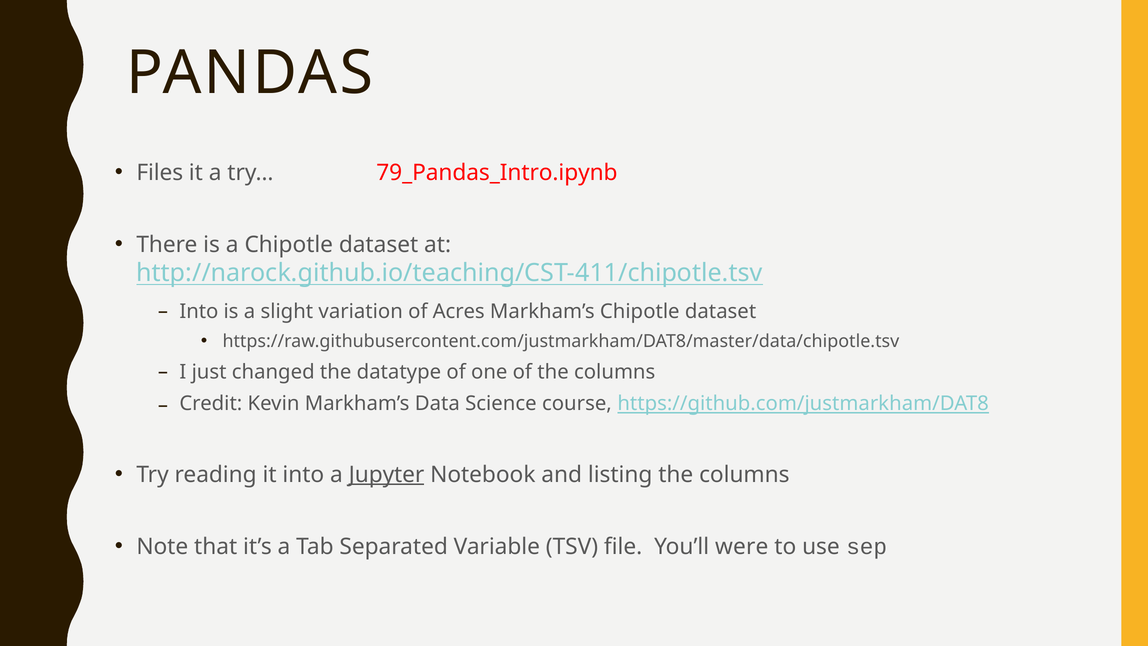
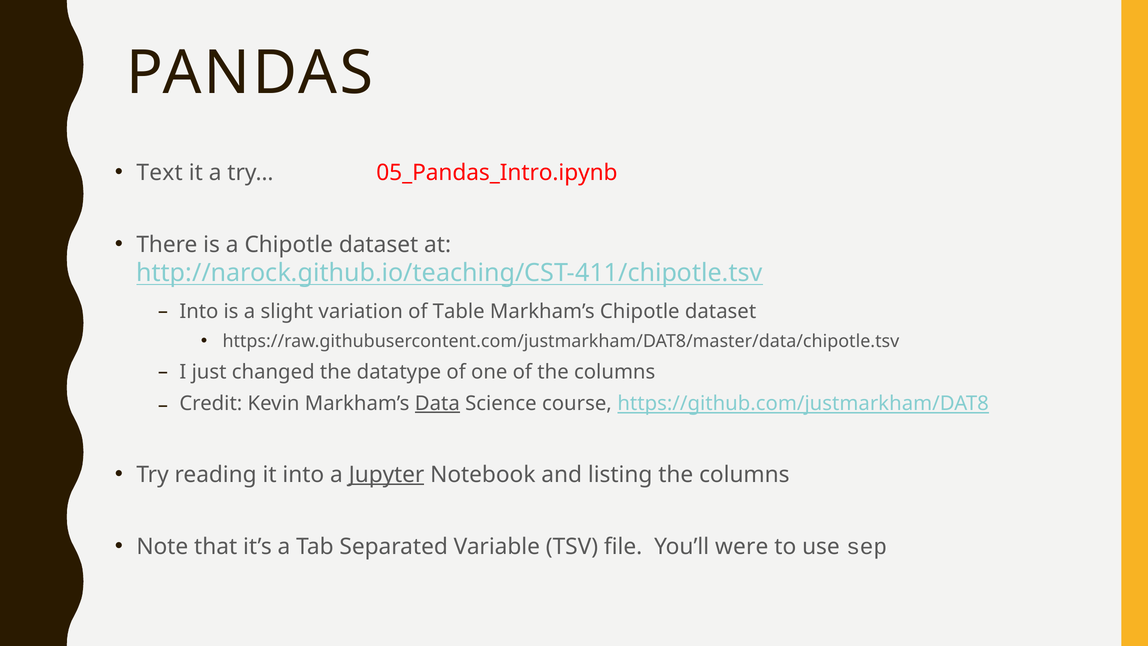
Files: Files -> Text
79_Pandas_Intro.ipynb: 79_Pandas_Intro.ipynb -> 05_Pandas_Intro.ipynb
Acres: Acres -> Table
Data underline: none -> present
